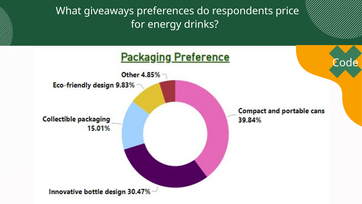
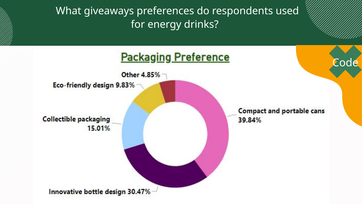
price: price -> used
